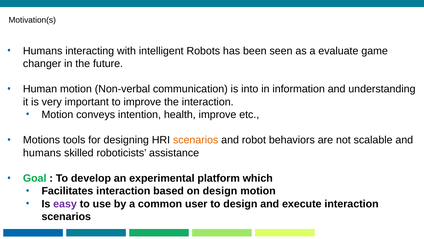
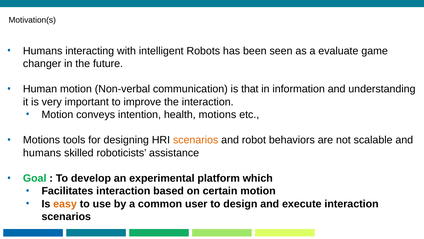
into: into -> that
health improve: improve -> motions
on design: design -> certain
easy colour: purple -> orange
